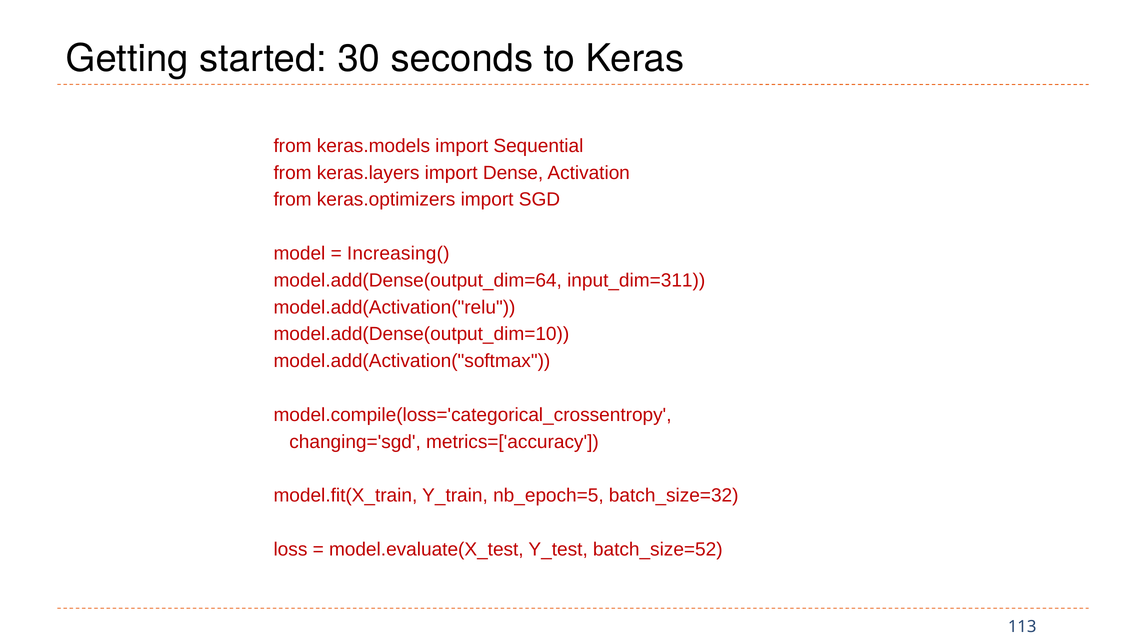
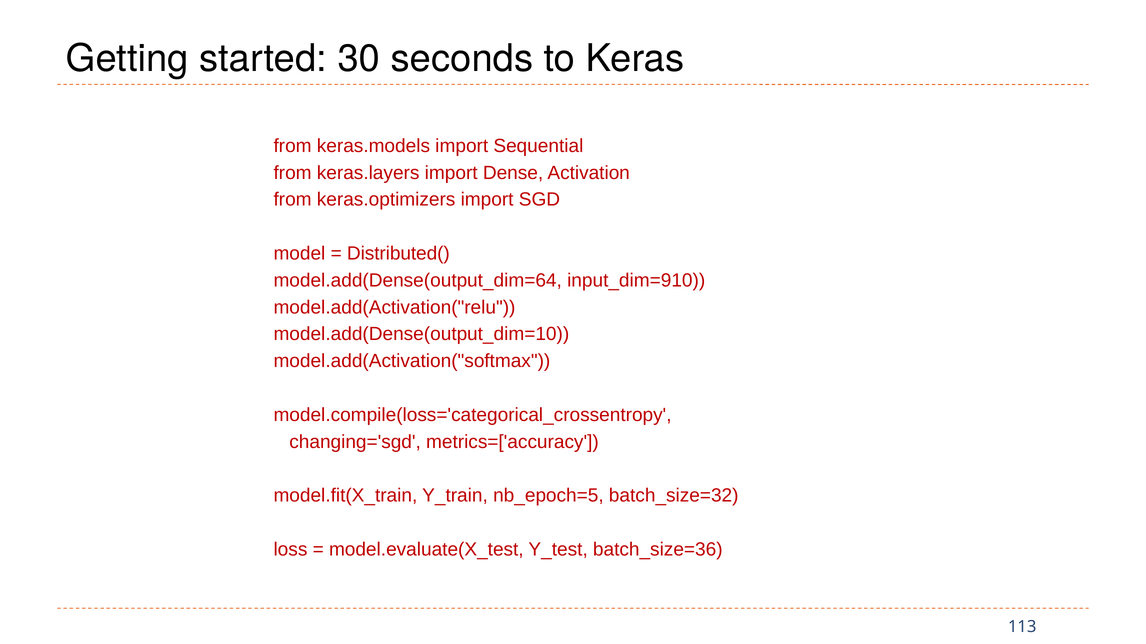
Increasing(: Increasing( -> Distributed(
input_dim=311: input_dim=311 -> input_dim=910
batch_size=52: batch_size=52 -> batch_size=36
